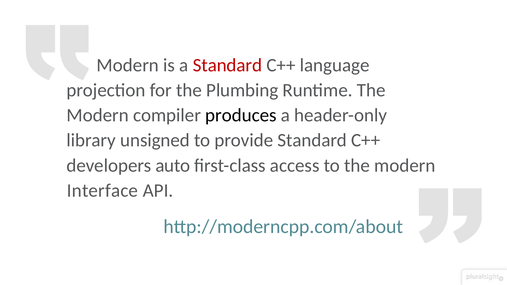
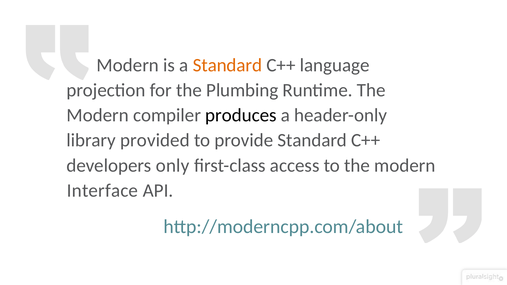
Standard at (227, 65) colour: red -> orange
unsigned: unsigned -> provided
auto: auto -> only
